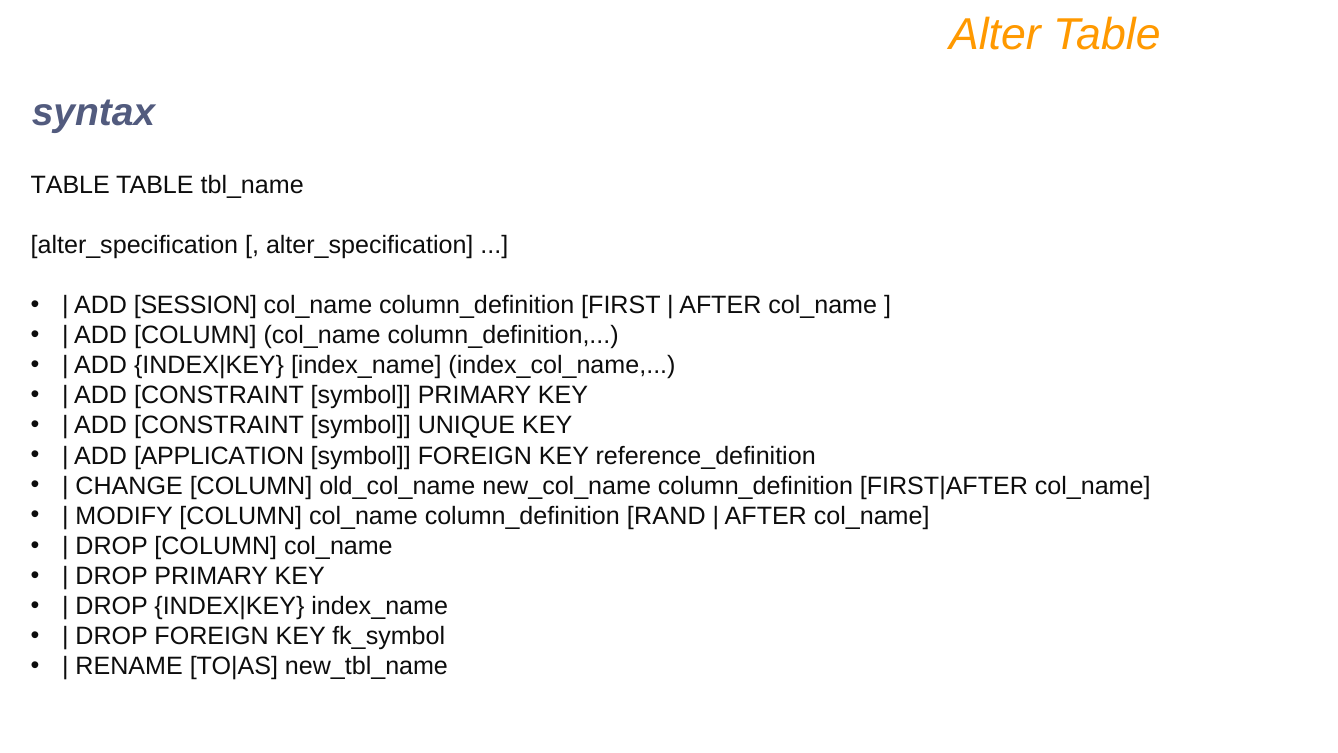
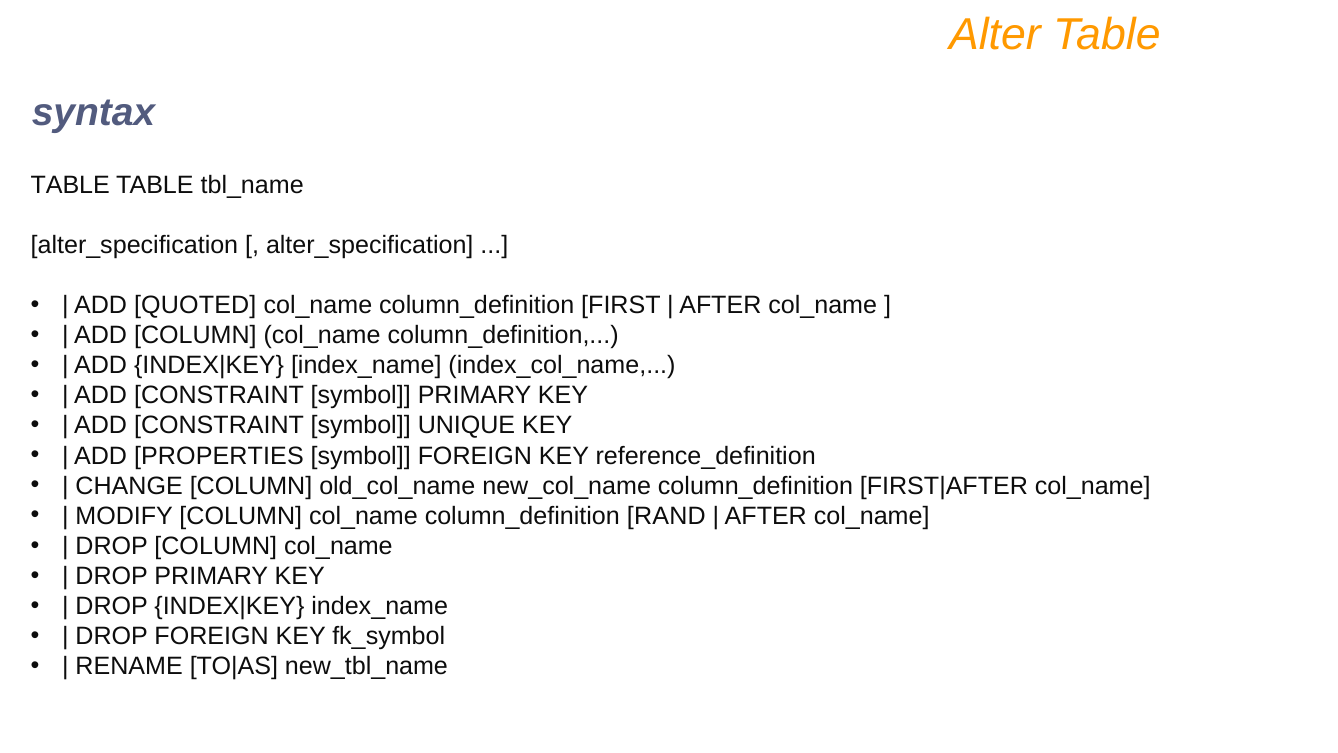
SESSION: SESSION -> QUOTED
APPLICATION: APPLICATION -> PROPERTIES
